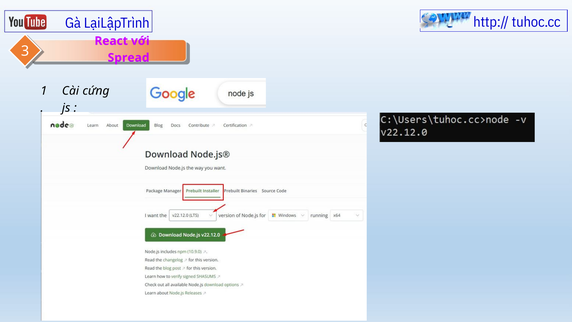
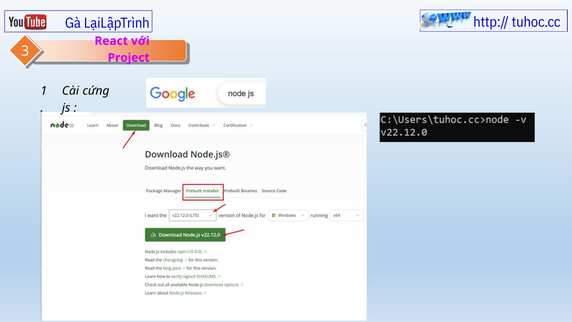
Spread: Spread -> Project
